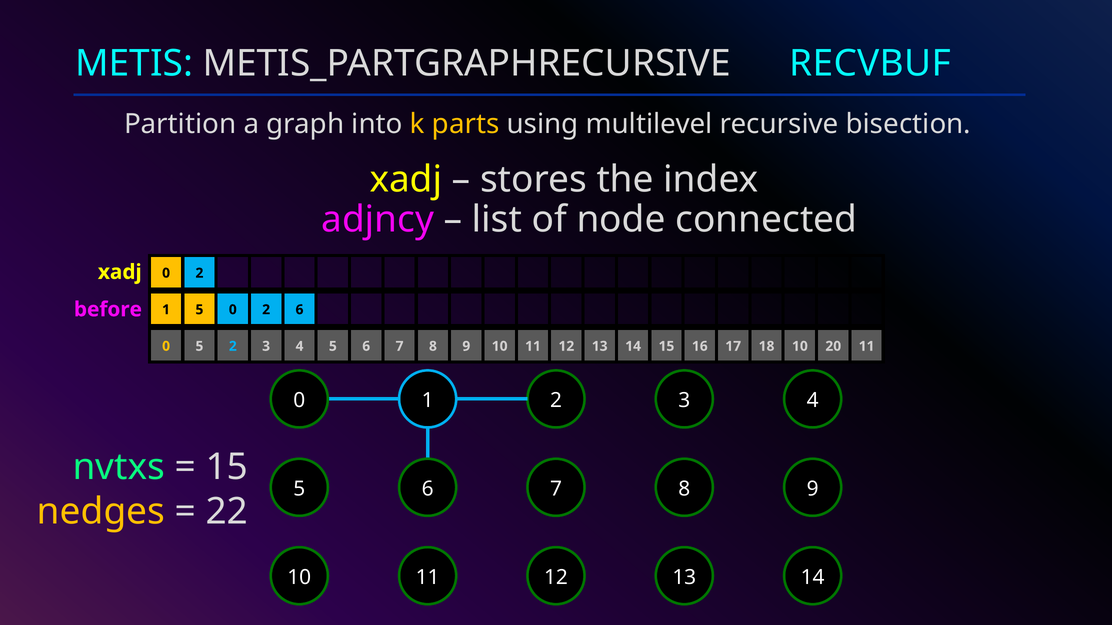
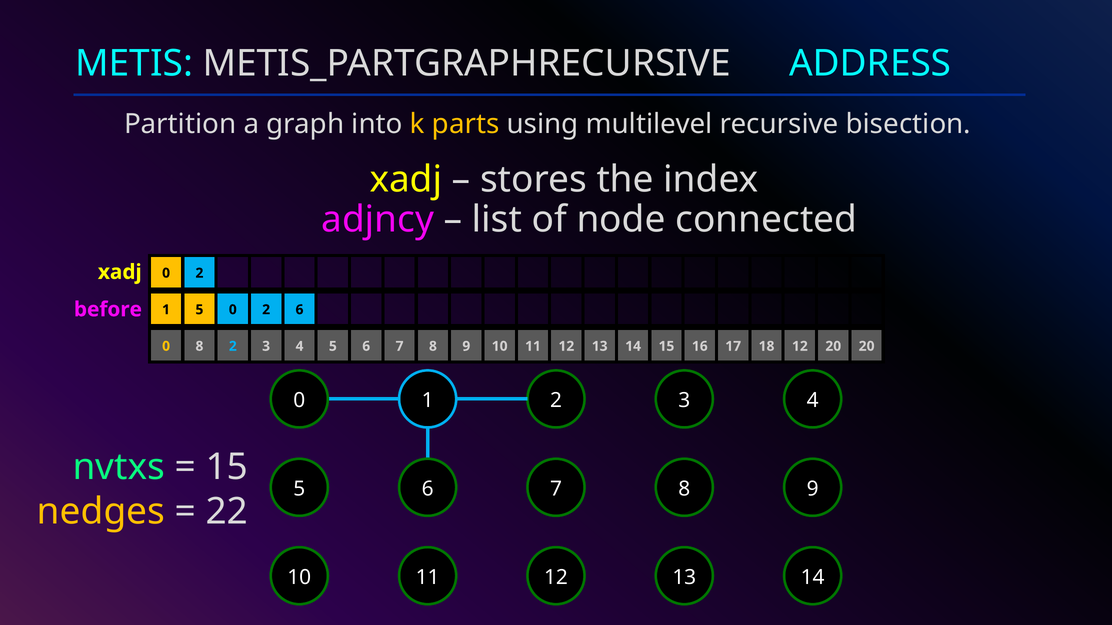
RECVBUF: RECVBUF -> ADDRESS
0 5: 5 -> 8
18 10: 10 -> 12
20 11: 11 -> 20
